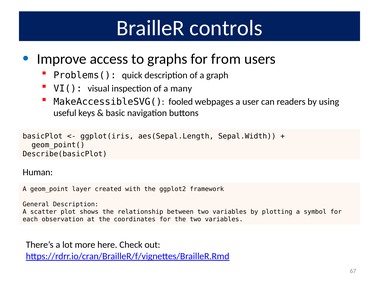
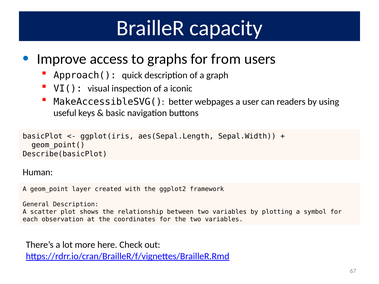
controls: controls -> capacity
Problems(: Problems( -> Approach(
many: many -> iconic
fooled: fooled -> better
